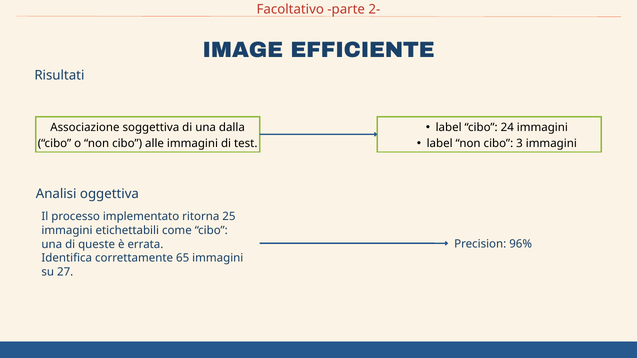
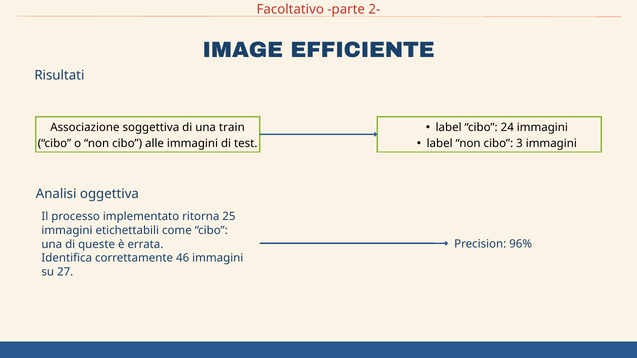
dalla: dalla -> train
65: 65 -> 46
